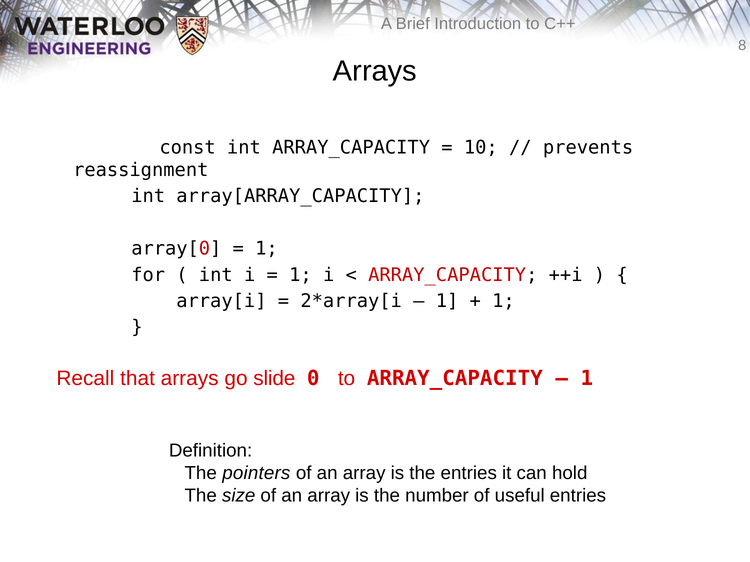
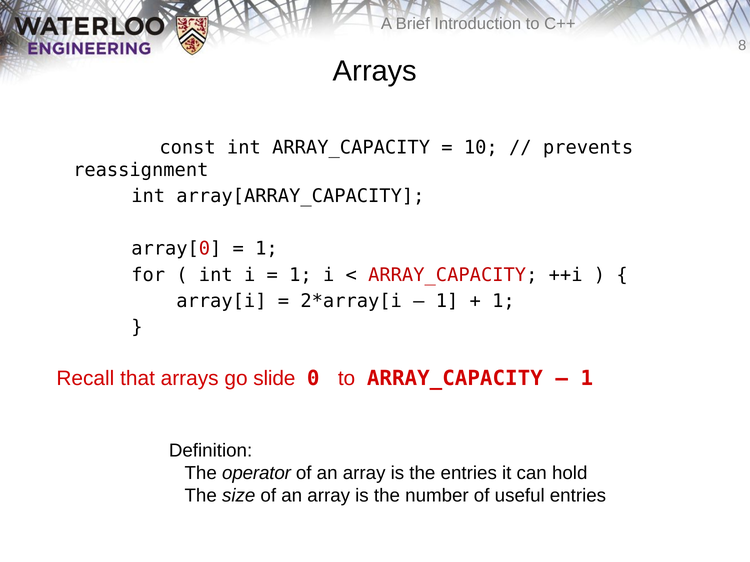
pointers: pointers -> operator
